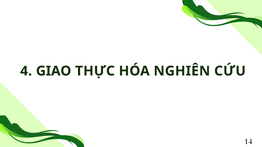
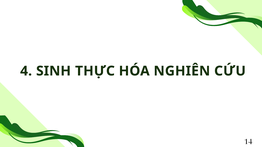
GIAO: GIAO -> SINH
